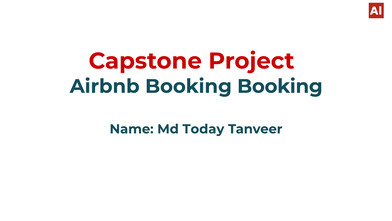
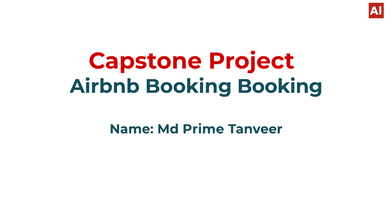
Today: Today -> Prime
